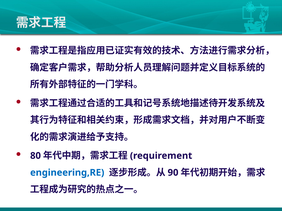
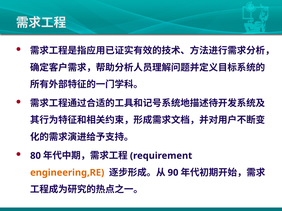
engineering,RE colour: blue -> orange
